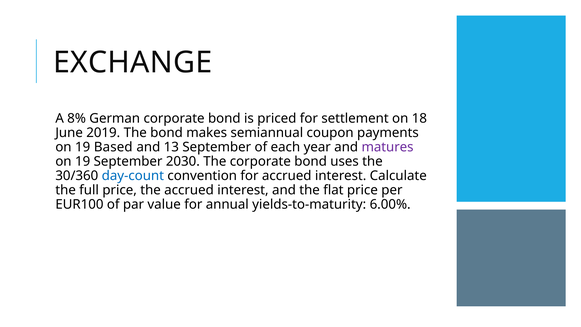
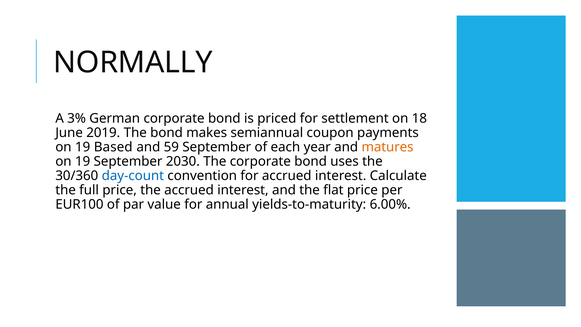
EXCHANGE: EXCHANGE -> NORMALLY
8%: 8% -> 3%
13: 13 -> 59
matures colour: purple -> orange
